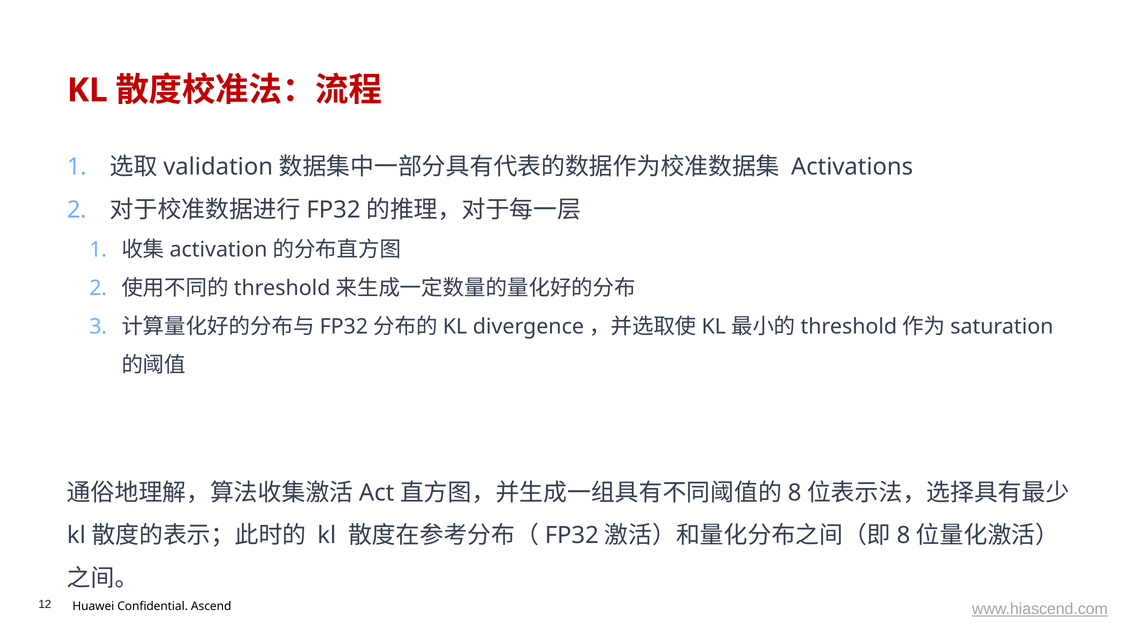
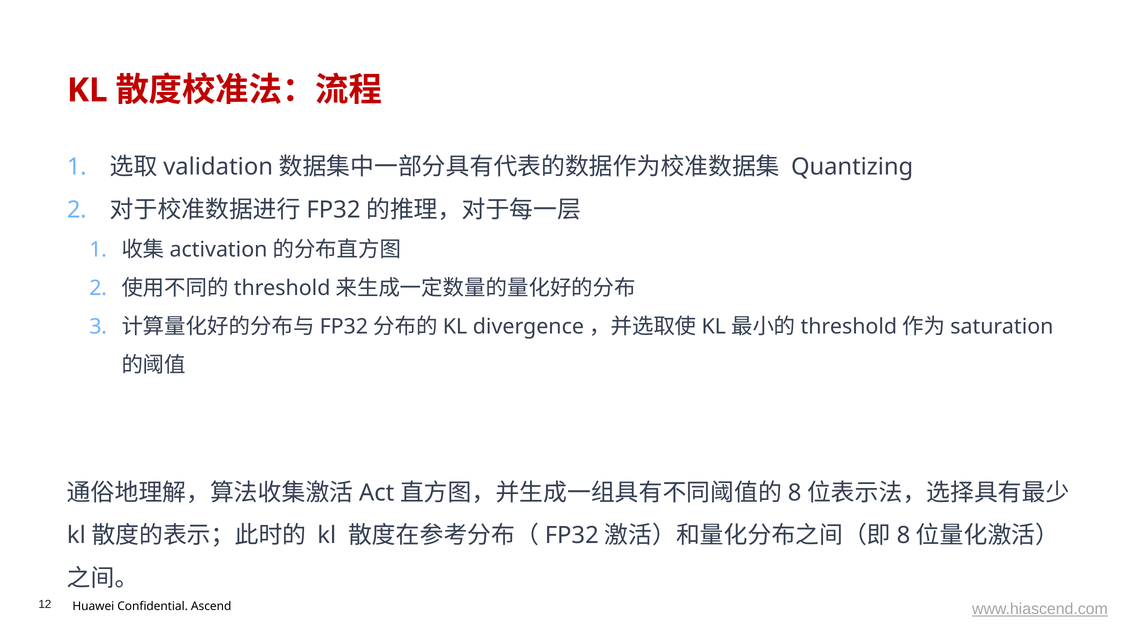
Activations: Activations -> Quantizing
